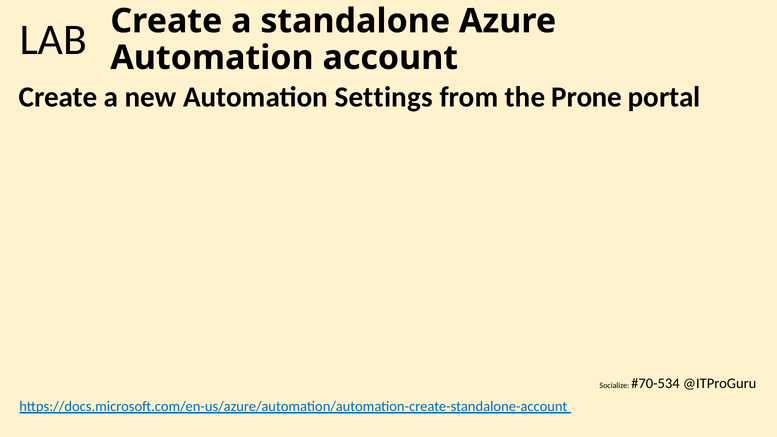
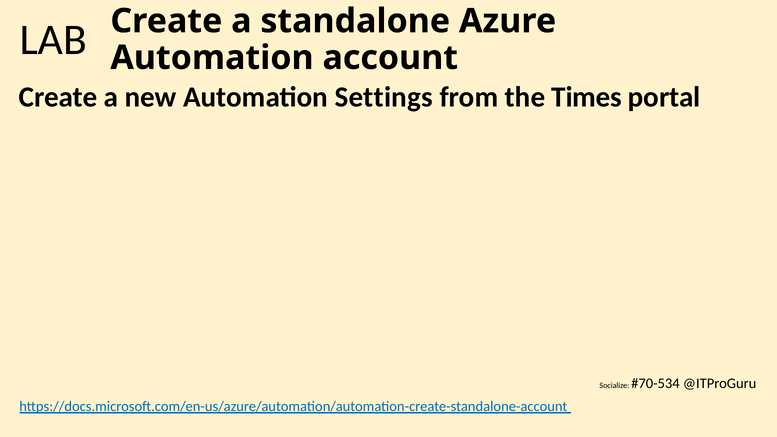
Prone: Prone -> Times
